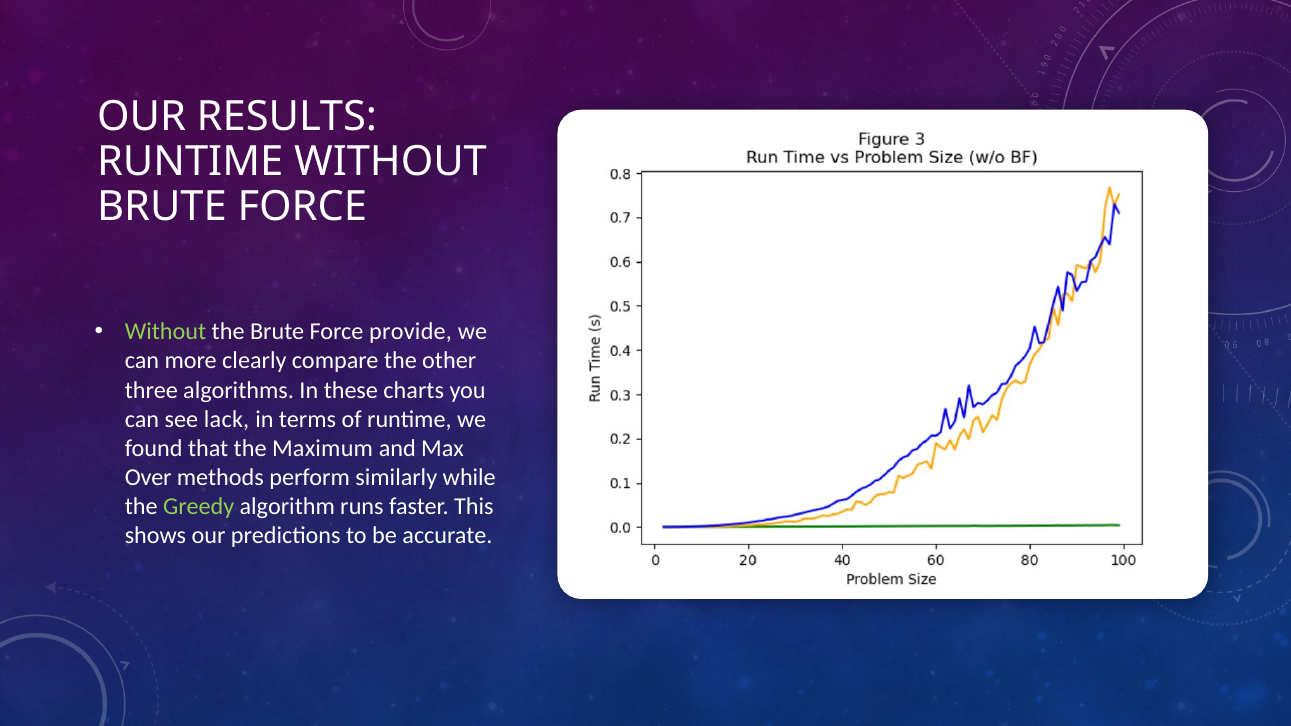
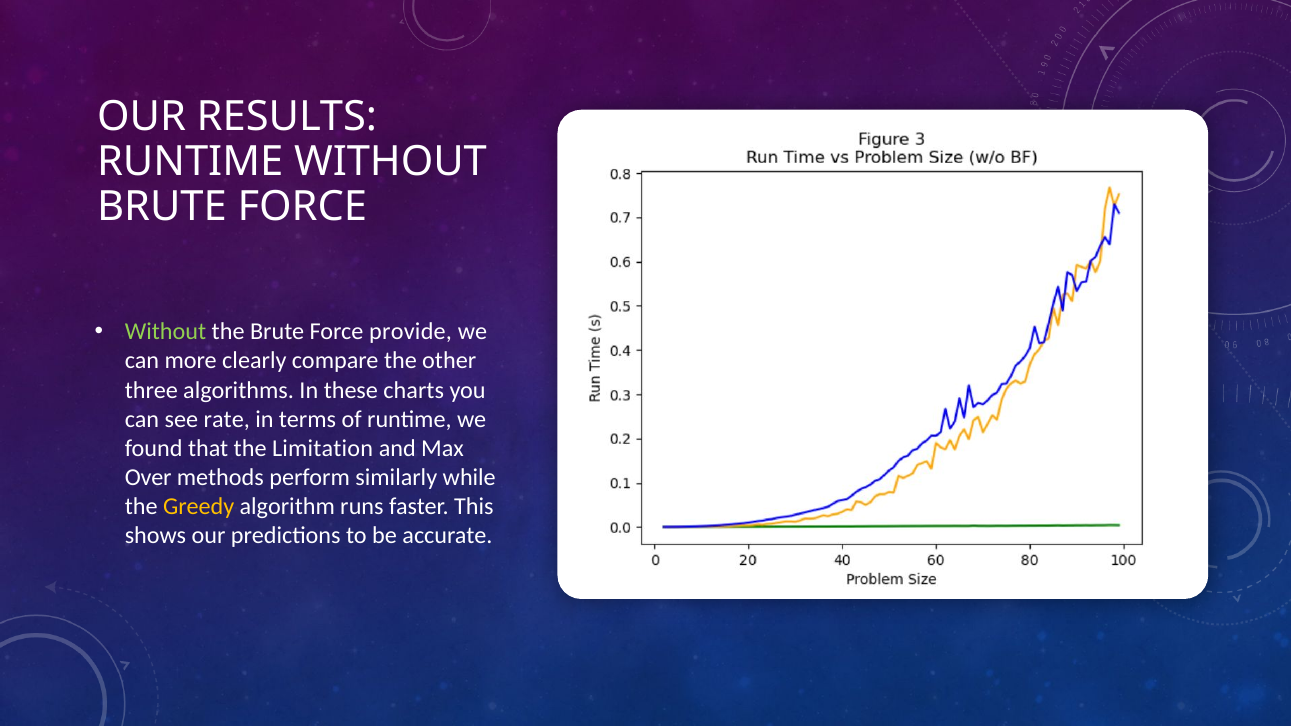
lack: lack -> rate
Maximum: Maximum -> Limitation
Greedy colour: light green -> yellow
